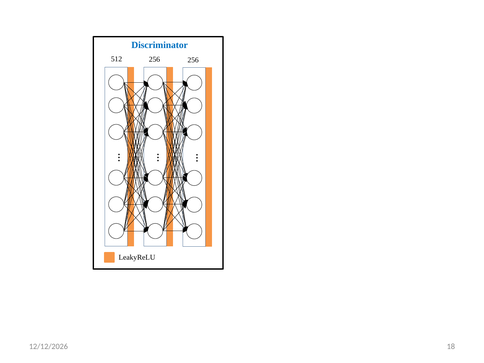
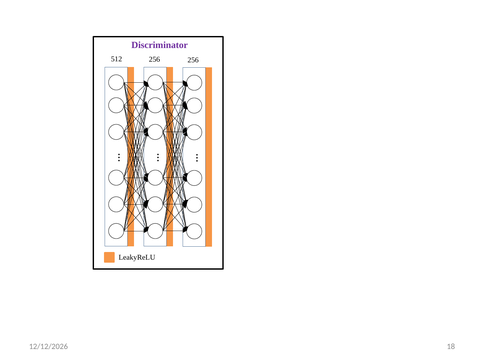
Discriminator colour: blue -> purple
